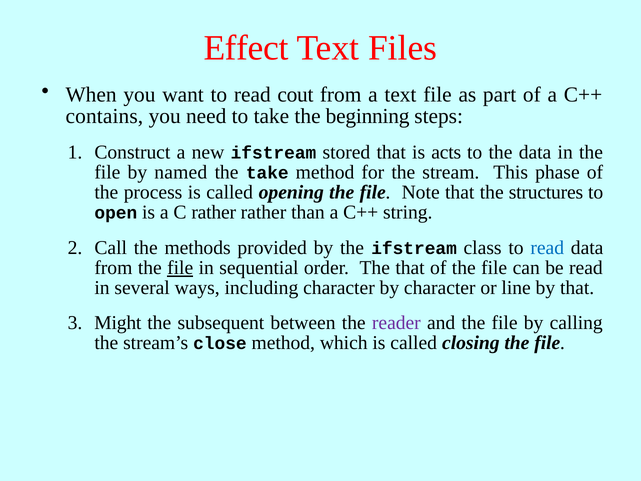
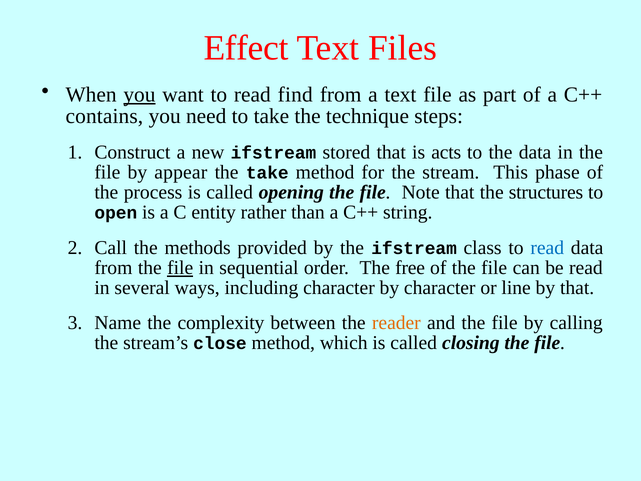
you at (139, 95) underline: none -> present
cout: cout -> find
beginning: beginning -> technique
named: named -> appear
C rather: rather -> entity
The that: that -> free
Might: Might -> Name
subsequent: subsequent -> complexity
reader colour: purple -> orange
